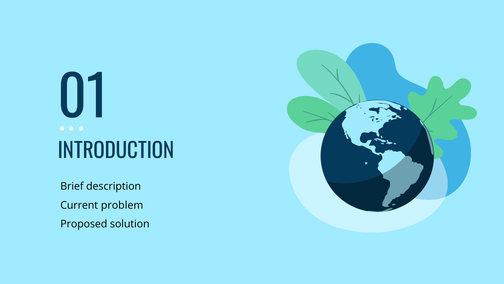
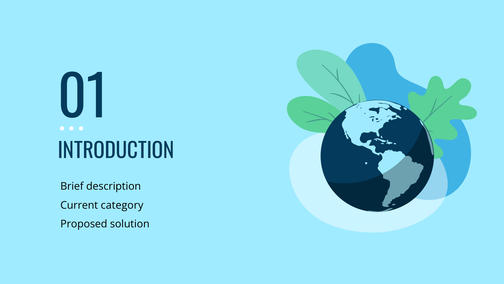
problem: problem -> category
